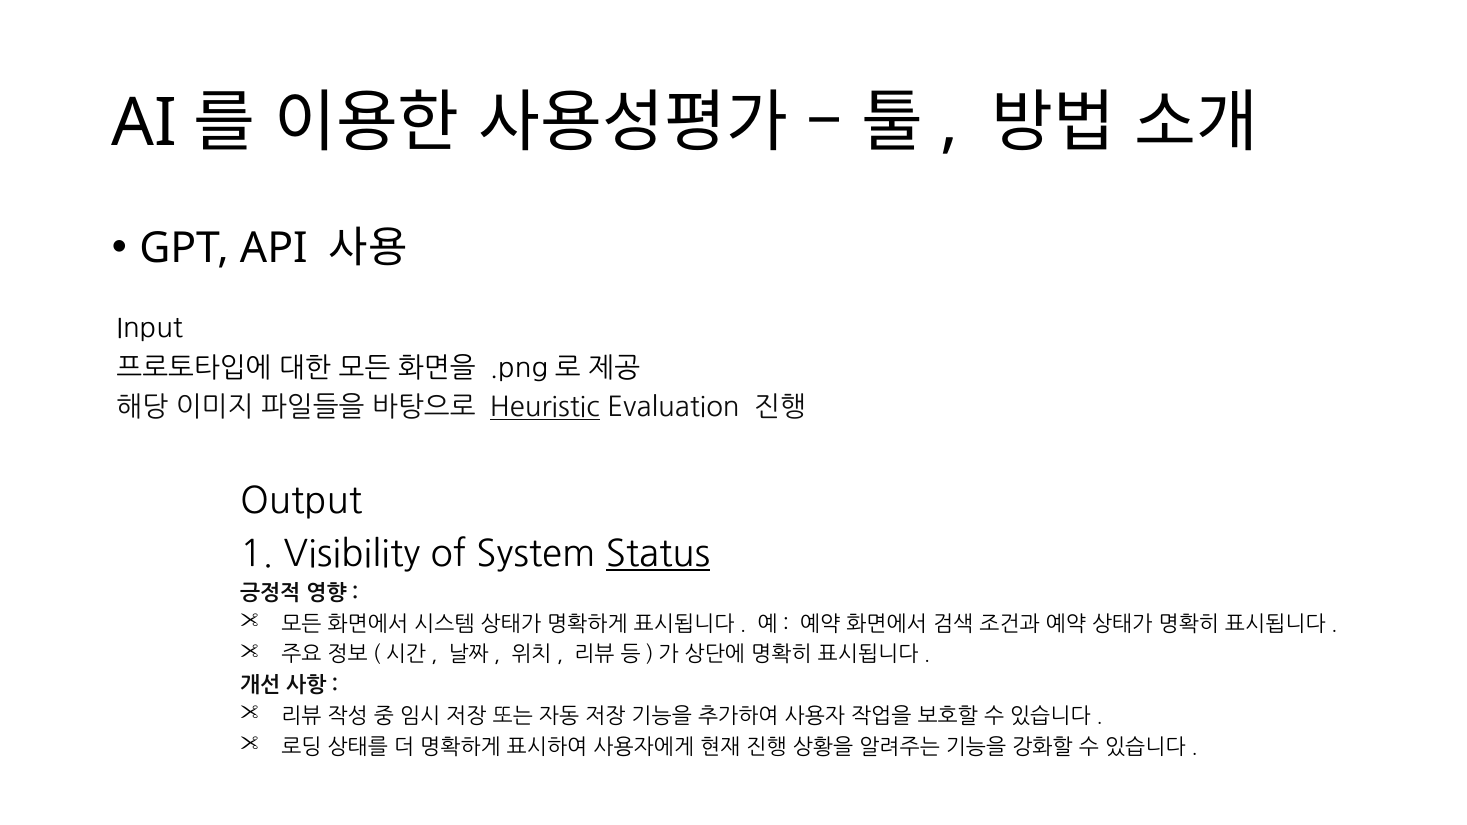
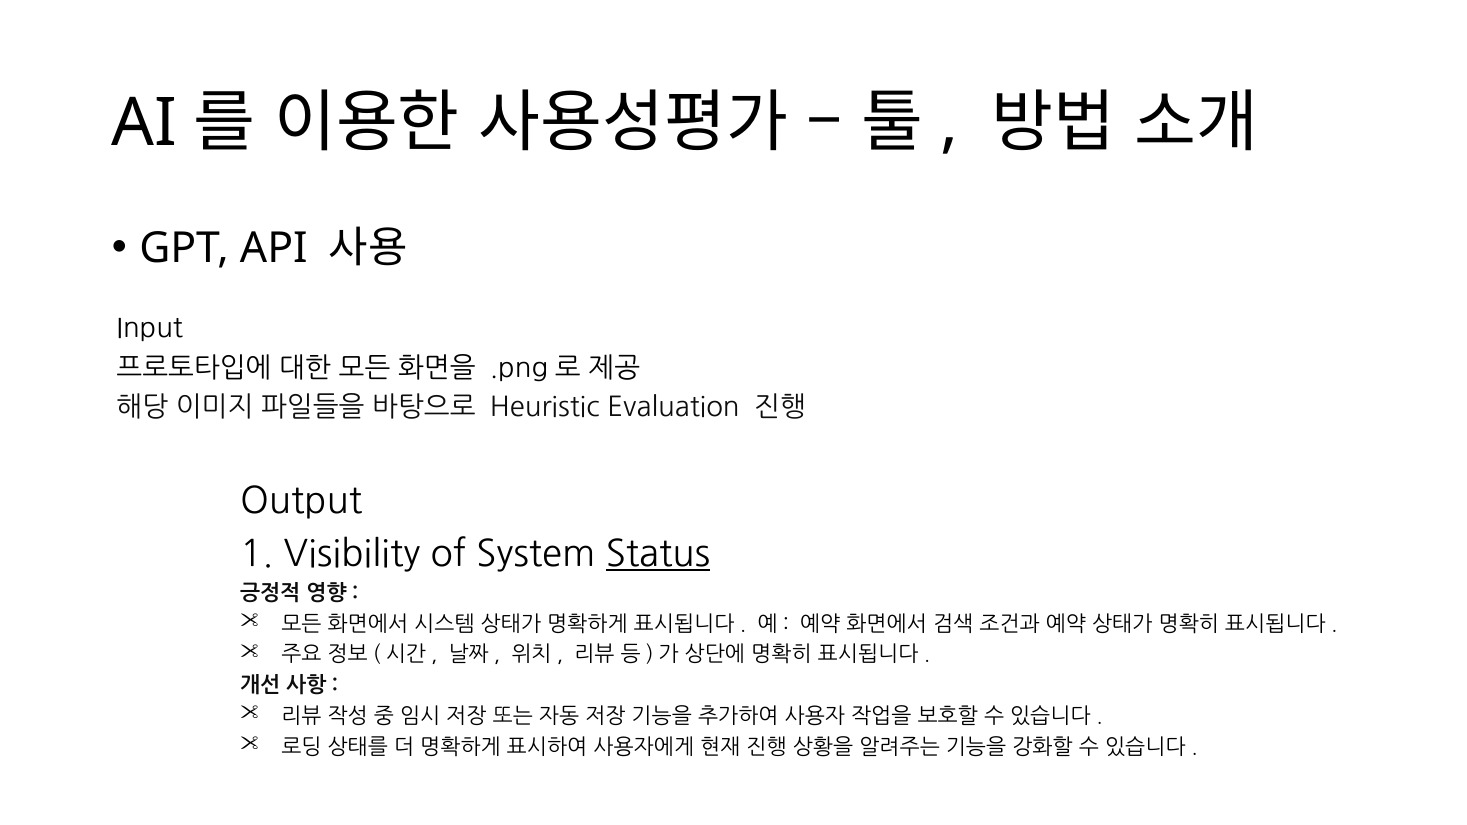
Heuristic underline: present -> none
